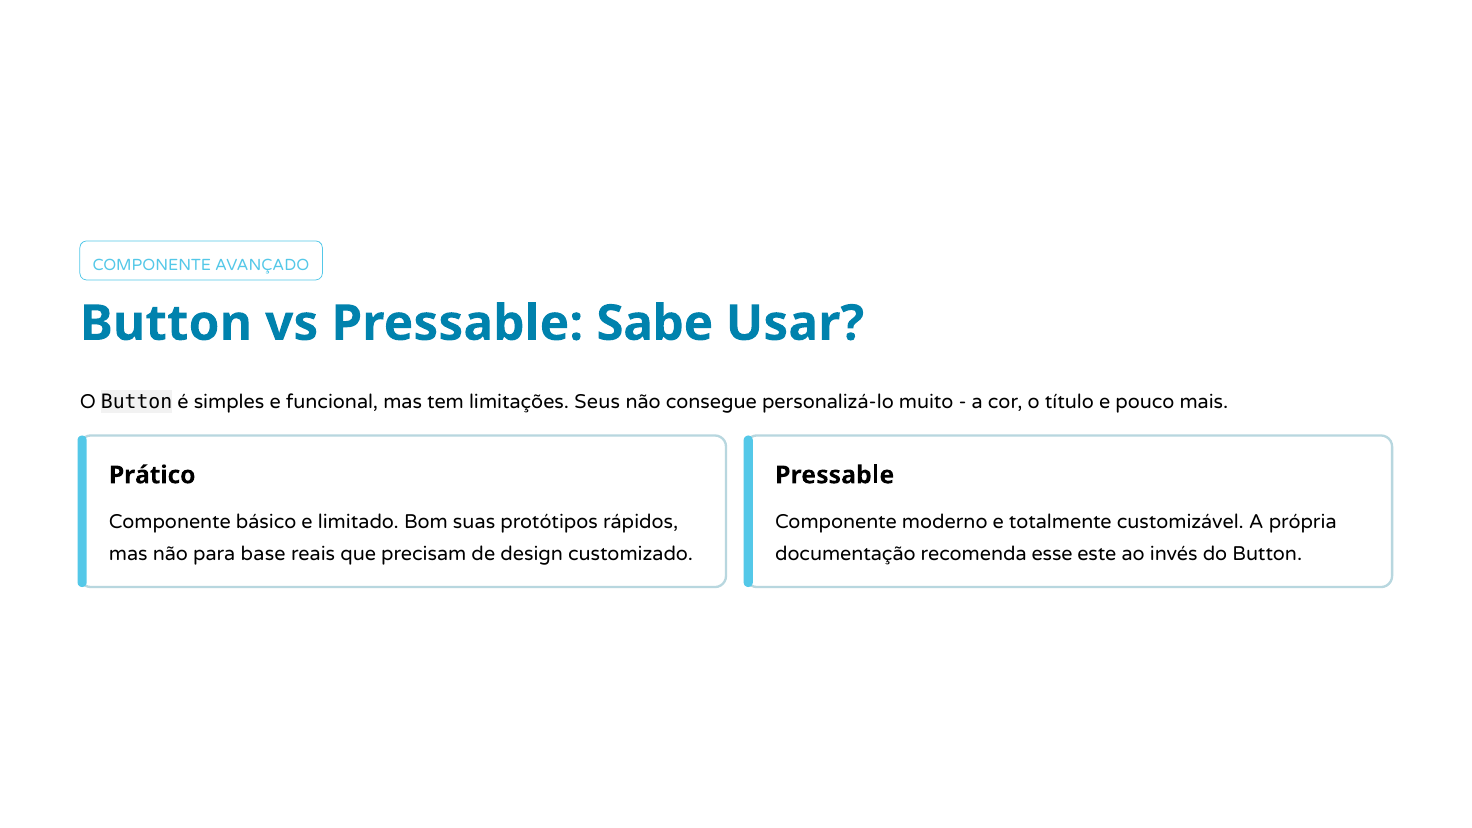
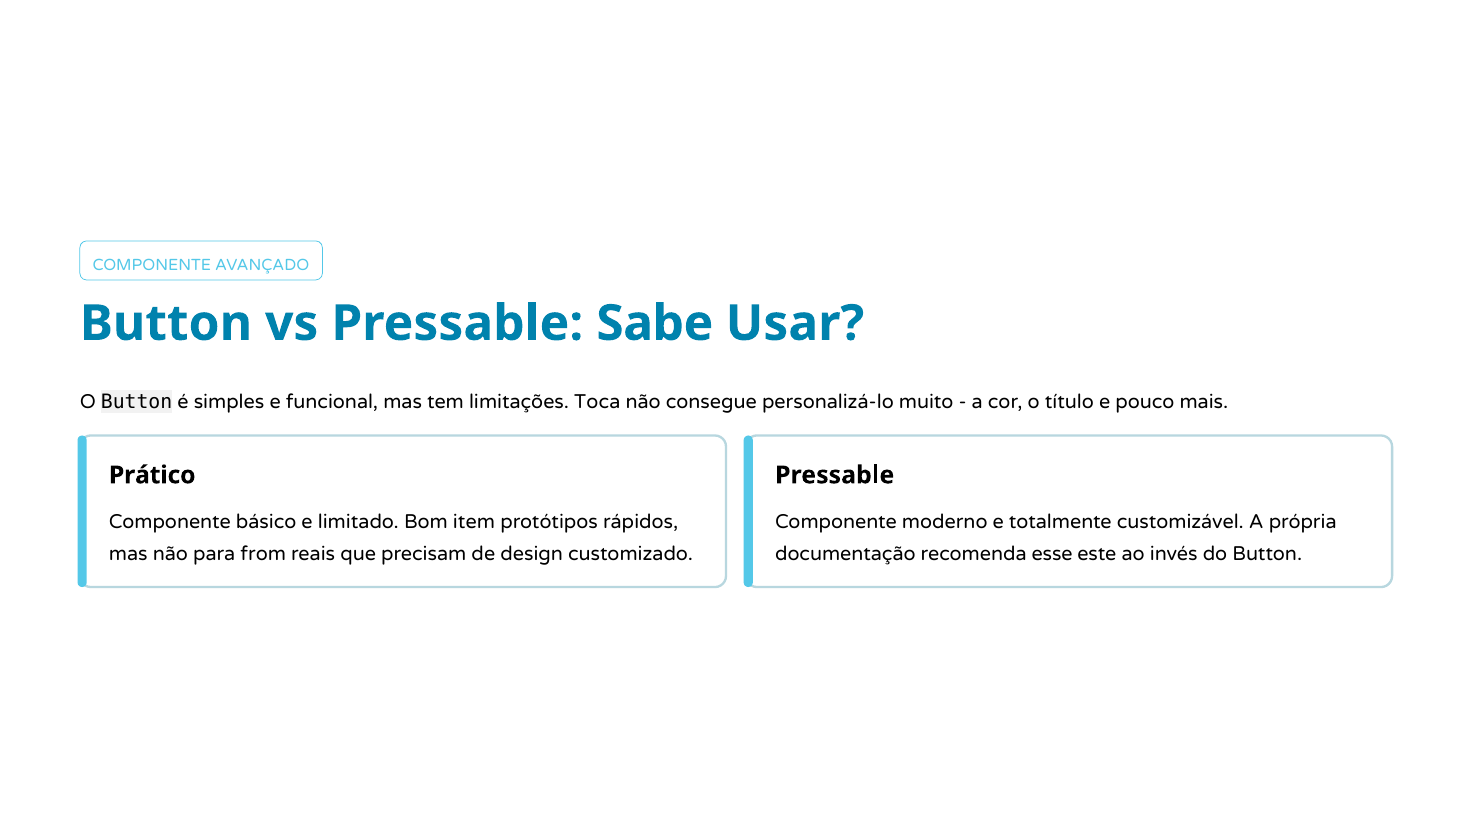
Seus: Seus -> Toca
suas: suas -> item
base: base -> from
